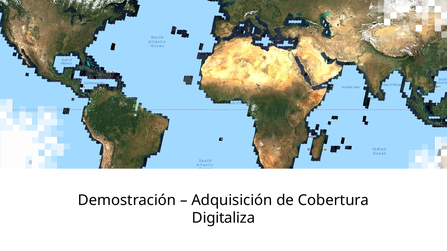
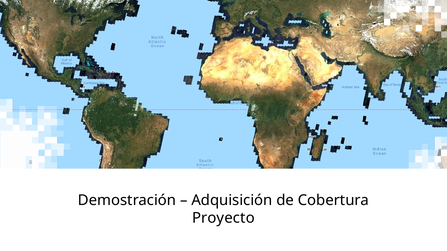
Digitaliza: Digitaliza -> Proyecto
